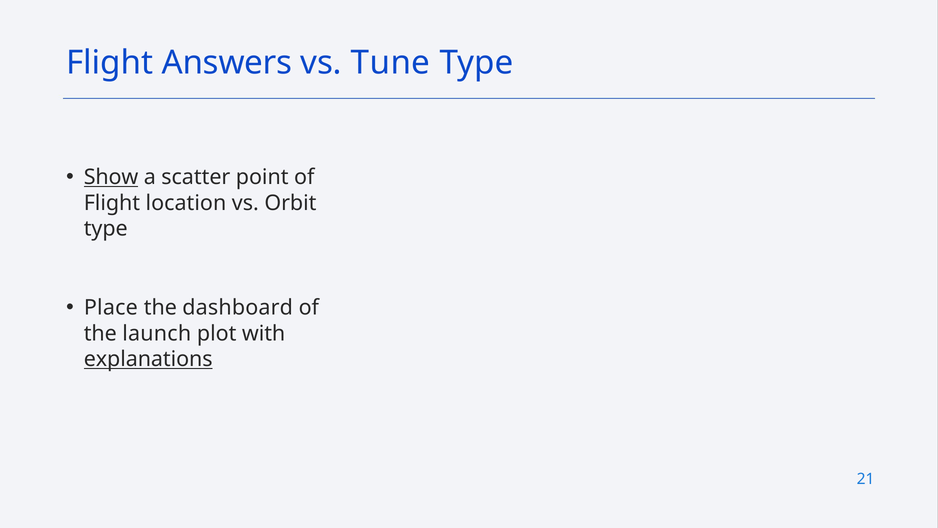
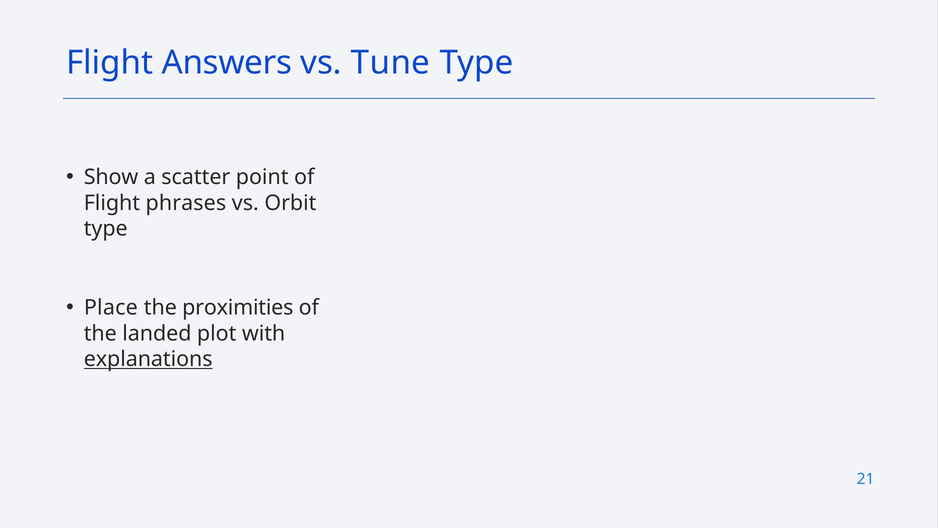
Show underline: present -> none
location: location -> phrases
dashboard: dashboard -> proximities
launch: launch -> landed
